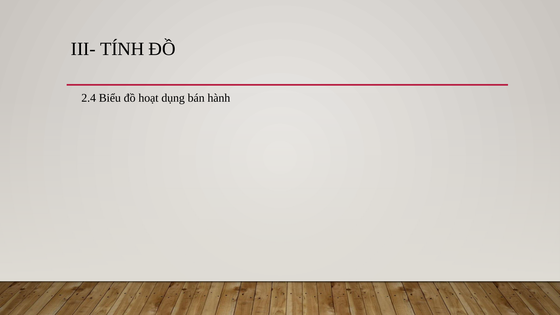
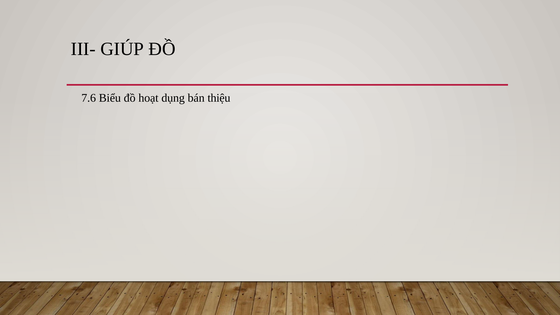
TÍNH: TÍNH -> GIÚP
2.4: 2.4 -> 7.6
hành: hành -> thiệu
